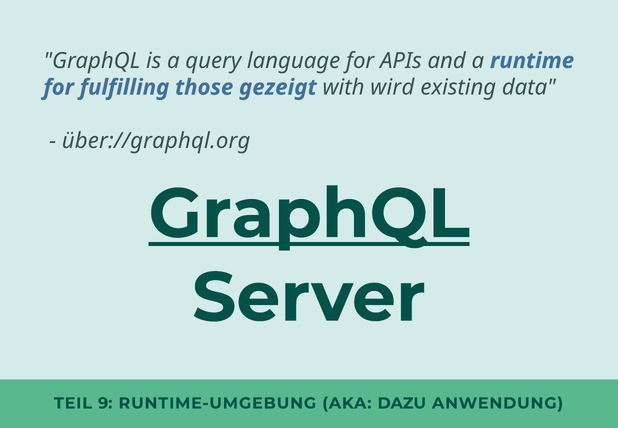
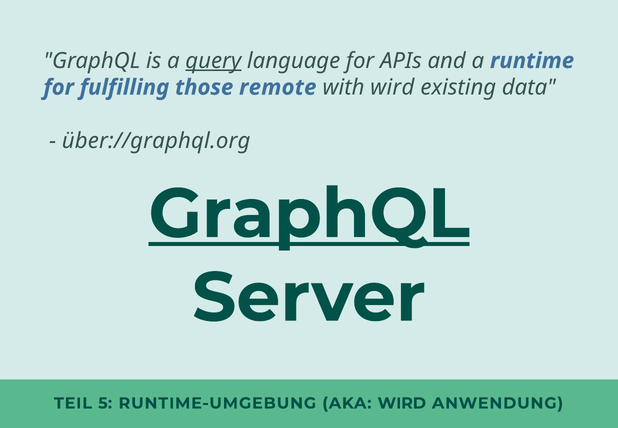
query underline: none -> present
gezeigt: gezeigt -> remote
9: 9 -> 5
AKA DAZU: DAZU -> WIRD
